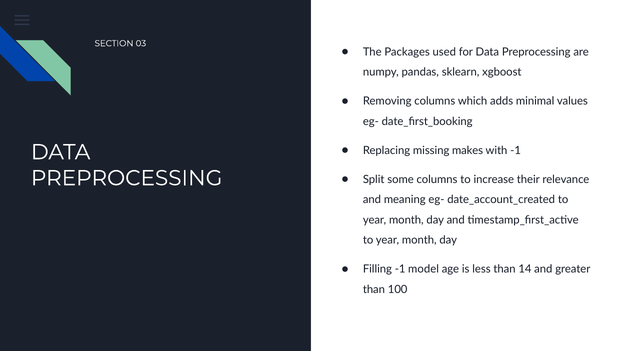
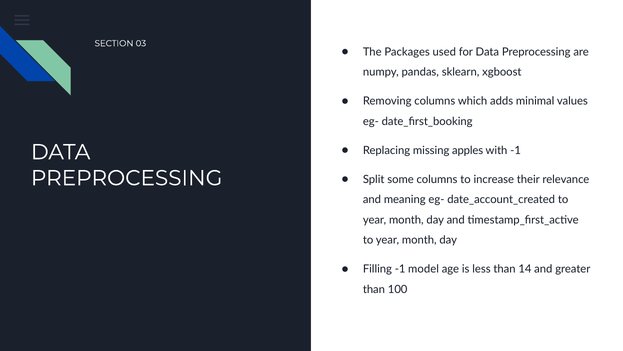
makes: makes -> apples
